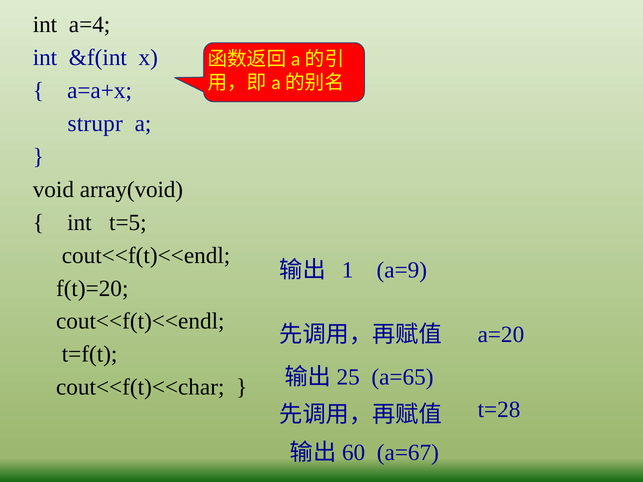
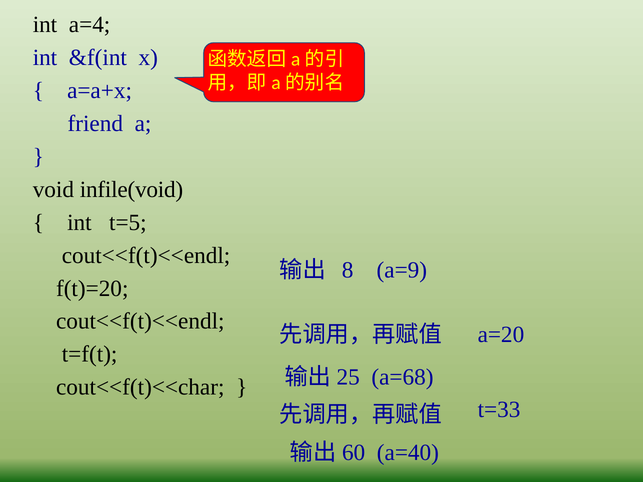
strupr: strupr -> friend
array(void: array(void -> infile(void
1: 1 -> 8
a=65: a=65 -> a=68
t=28: t=28 -> t=33
a=67: a=67 -> a=40
